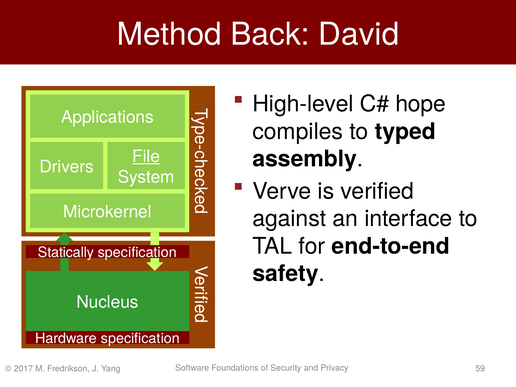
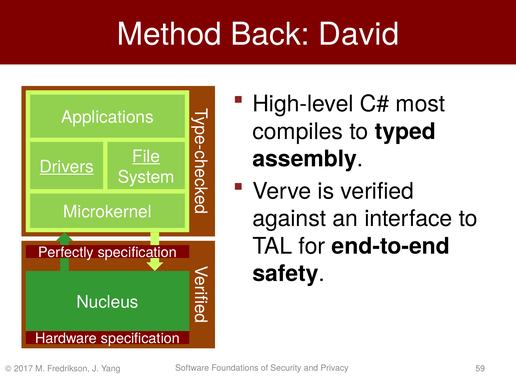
hope: hope -> most
Drivers underline: none -> present
Statically: Statically -> Perfectly
